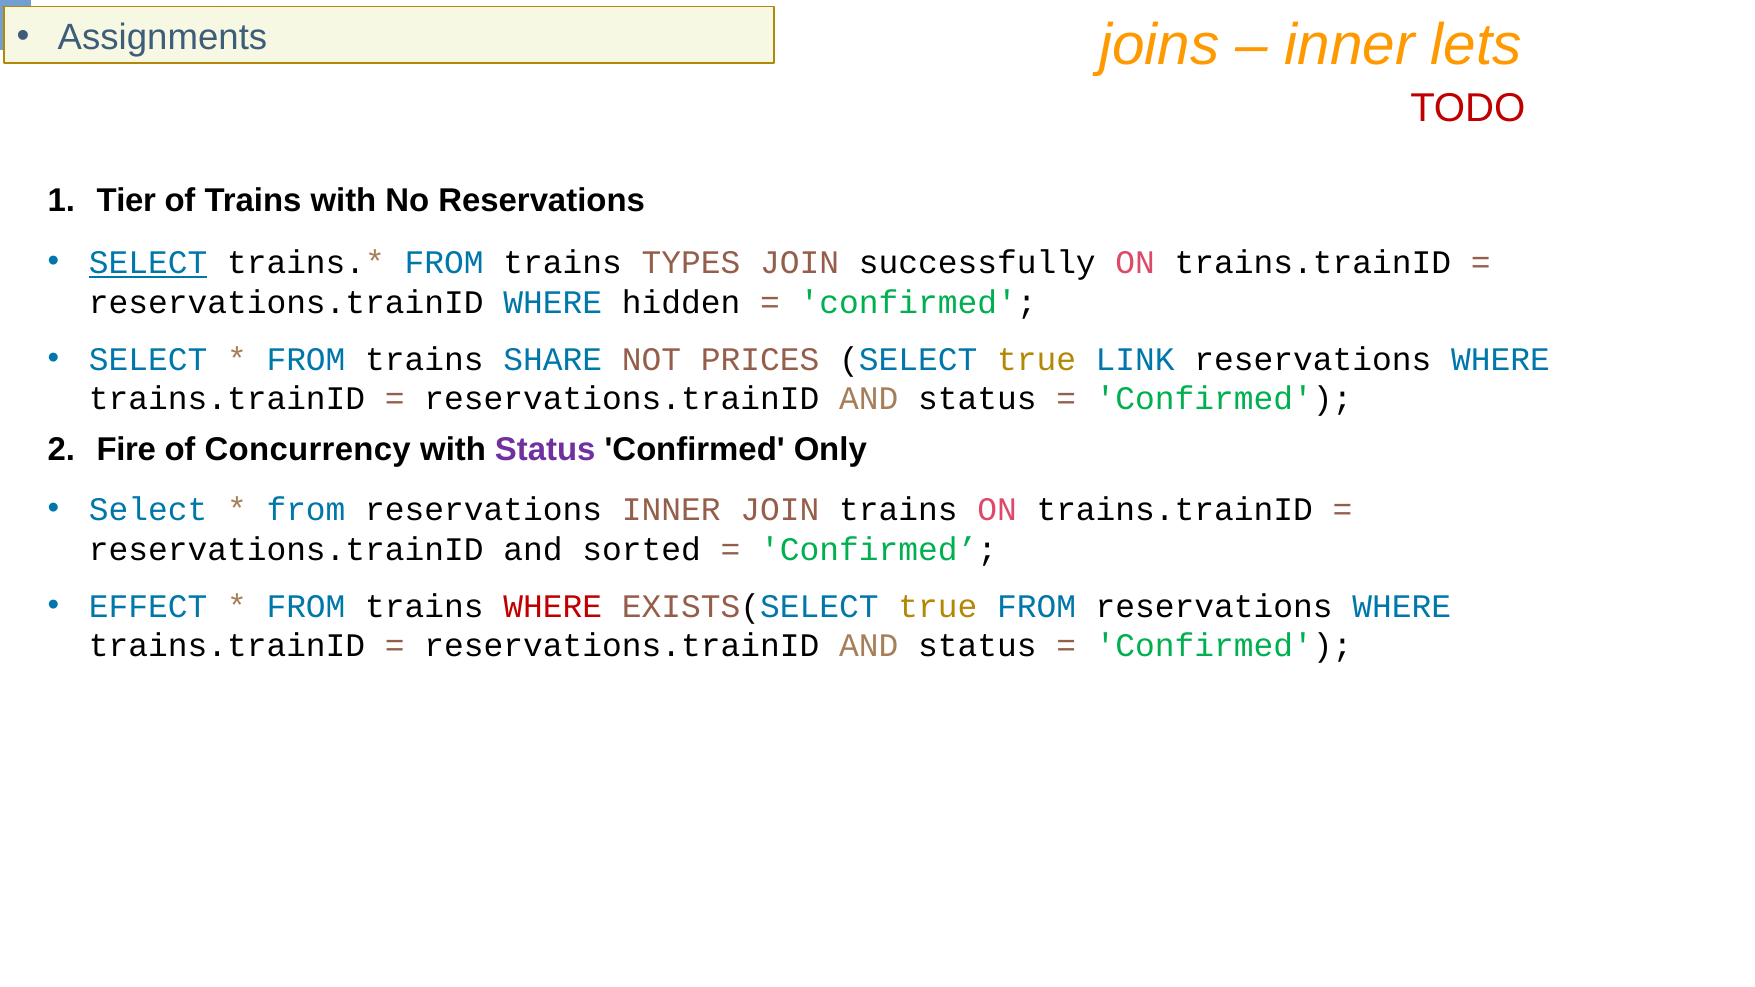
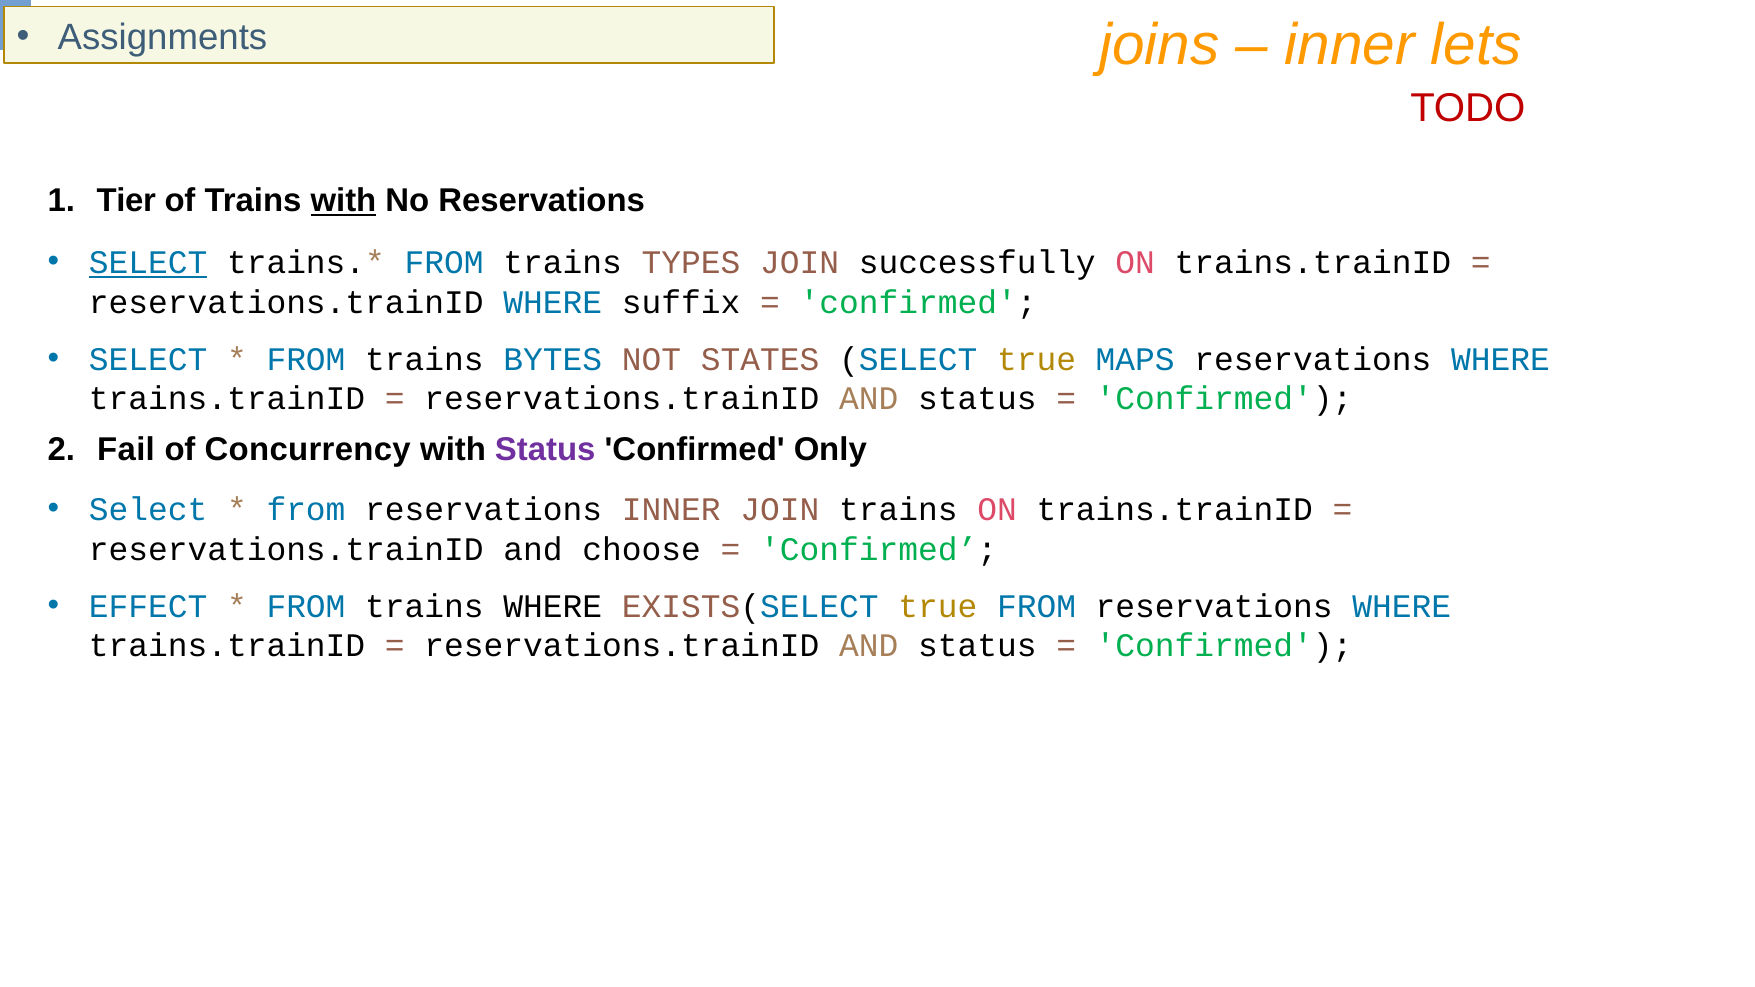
with at (343, 201) underline: none -> present
hidden: hidden -> suffix
SHARE: SHARE -> BYTES
PRICES: PRICES -> STATES
LINK: LINK -> MAPS
Fire: Fire -> Fail
sorted: sorted -> choose
WHERE at (553, 606) colour: red -> black
